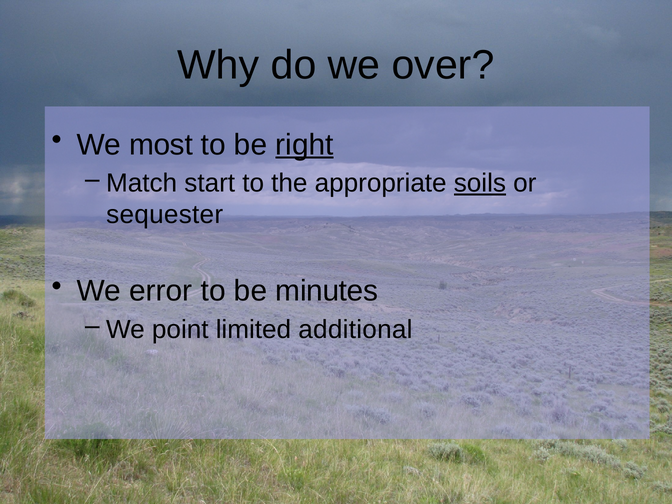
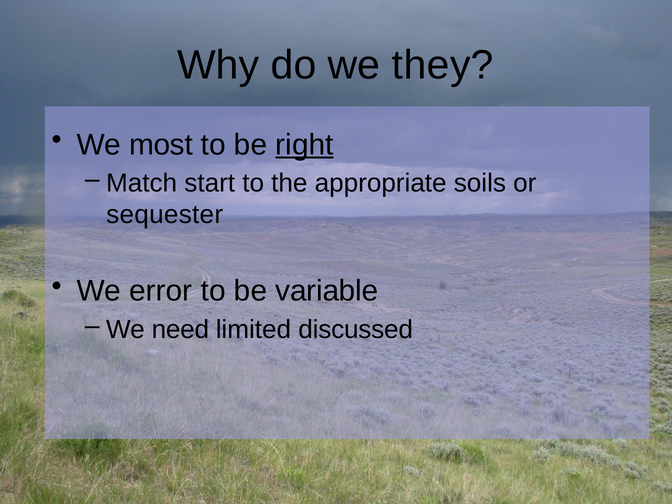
over: over -> they
soils underline: present -> none
minutes: minutes -> variable
point: point -> need
additional: additional -> discussed
